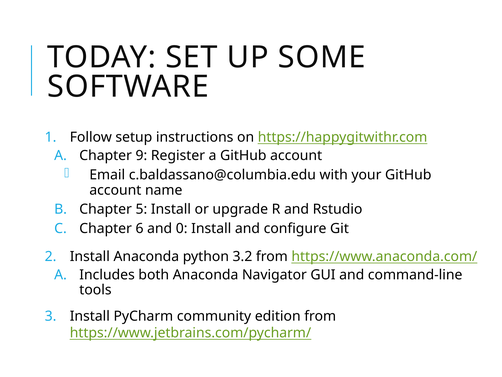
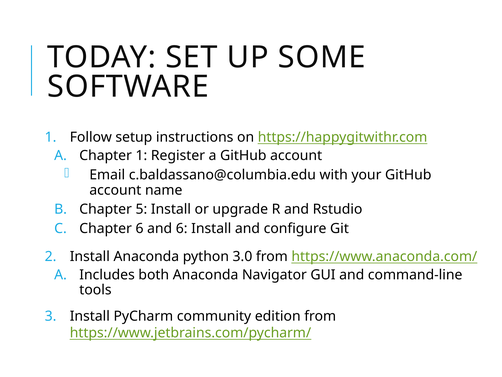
Chapter 9: 9 -> 1
and 0: 0 -> 6
3.2: 3.2 -> 3.0
